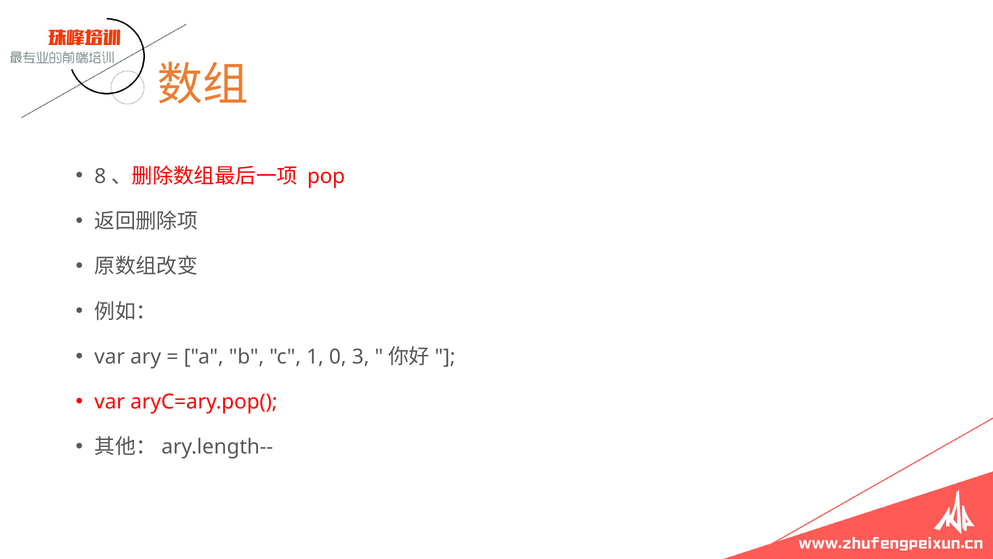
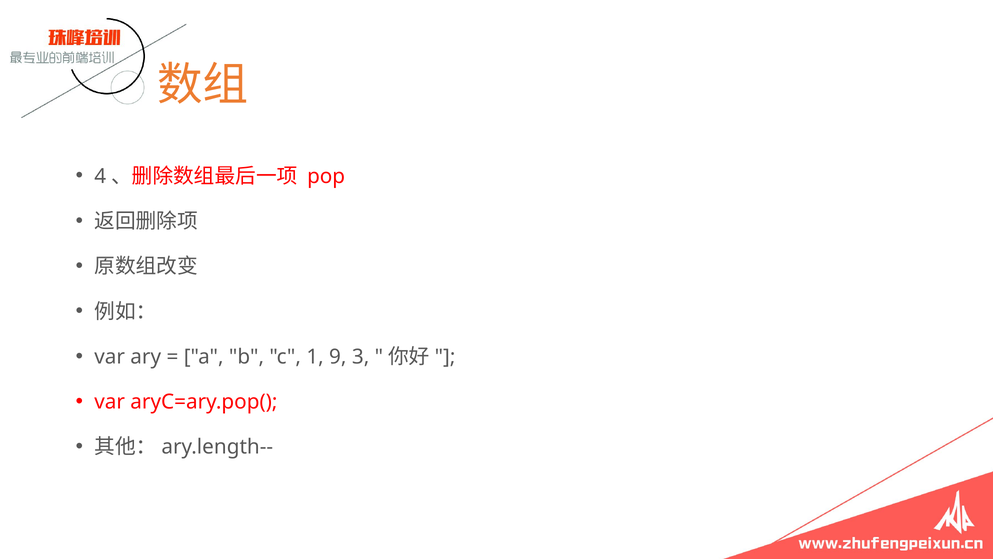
8: 8 -> 4
0: 0 -> 9
